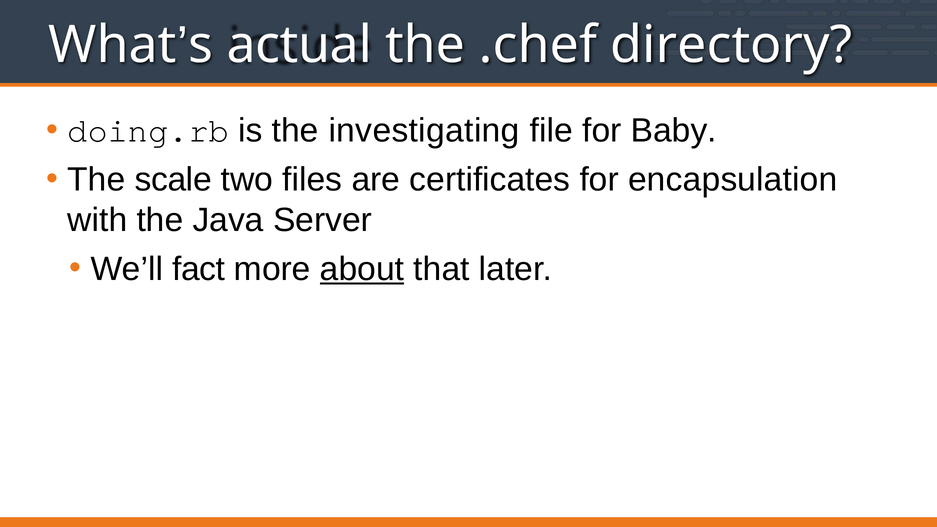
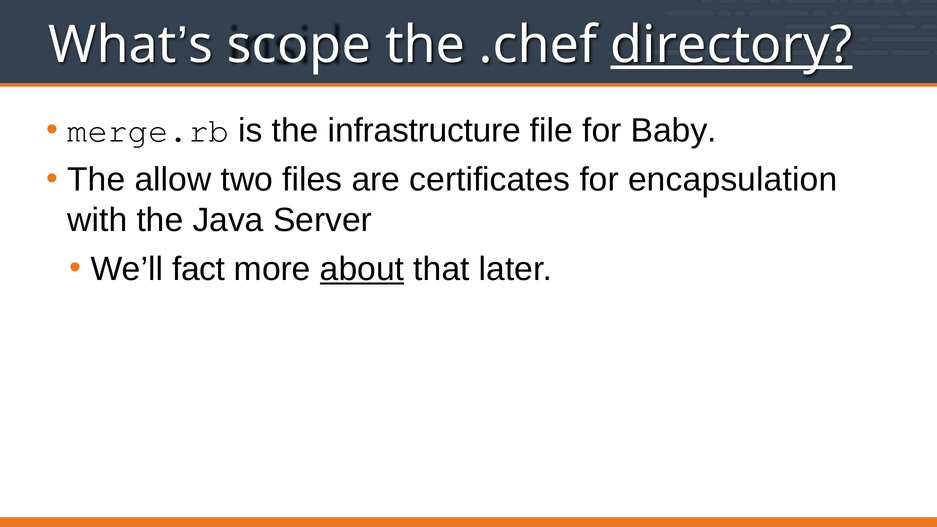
actual: actual -> scope
directory underline: none -> present
doing.rb: doing.rb -> merge.rb
investigating: investigating -> infrastructure
scale: scale -> allow
